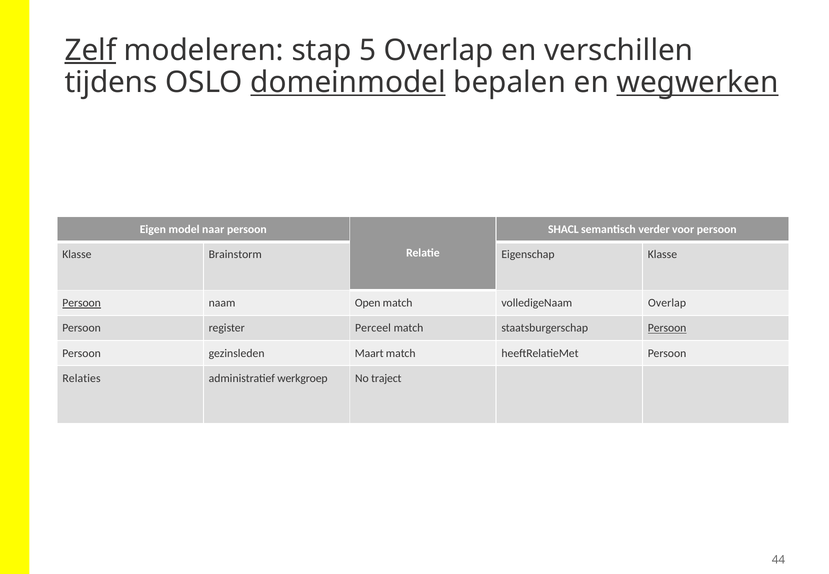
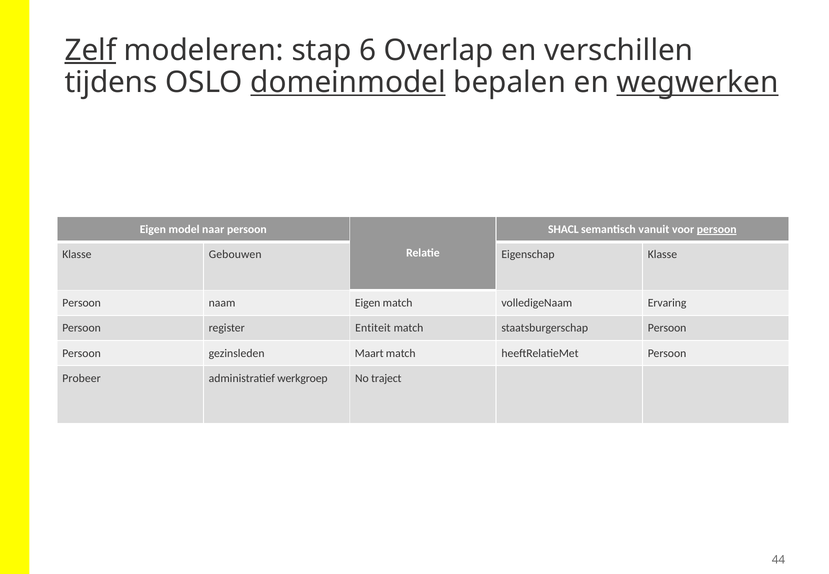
5: 5 -> 6
verder: verder -> vanuit
persoon at (717, 229) underline: none -> present
Brainstorm: Brainstorm -> Gebouwen
Persoon at (82, 303) underline: present -> none
naam Open: Open -> Eigen
volledigeNaam Overlap: Overlap -> Ervaring
Perceel: Perceel -> Entiteit
Persoon at (667, 328) underline: present -> none
Relaties: Relaties -> Probeer
